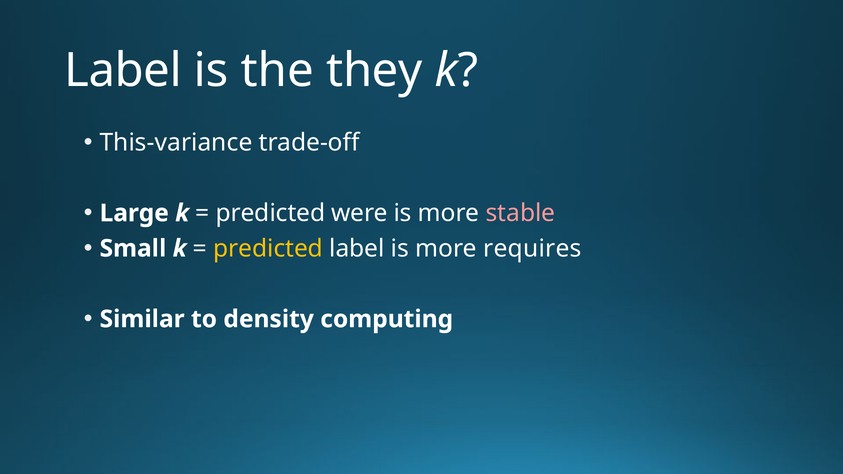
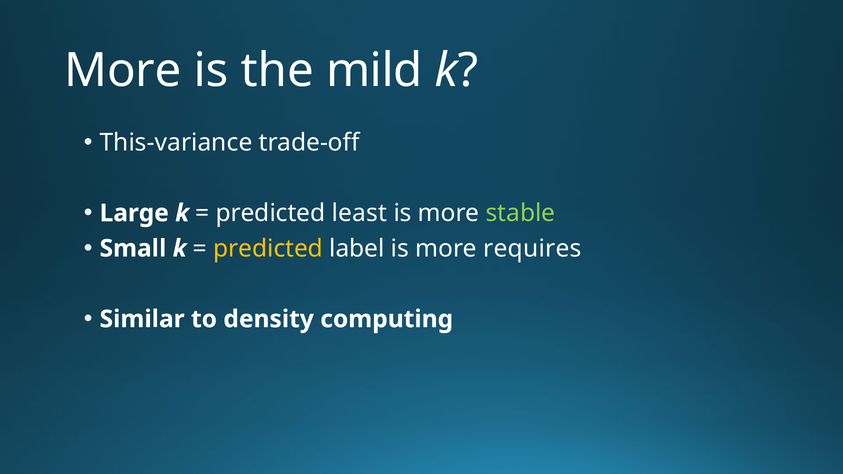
Label at (123, 71): Label -> More
they: they -> mild
were: were -> least
stable colour: pink -> light green
